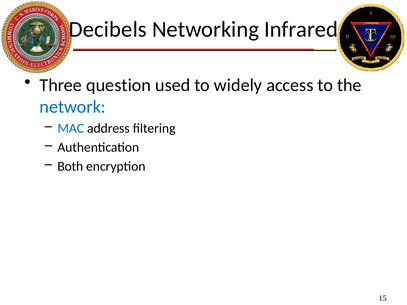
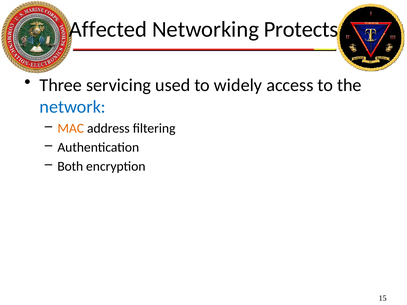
Decibels: Decibels -> Affected
Infrared: Infrared -> Protects
question: question -> servicing
MAC colour: blue -> orange
